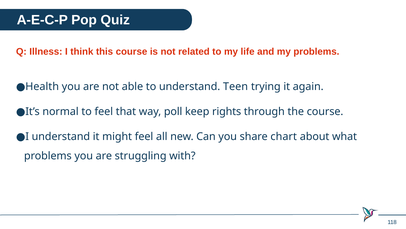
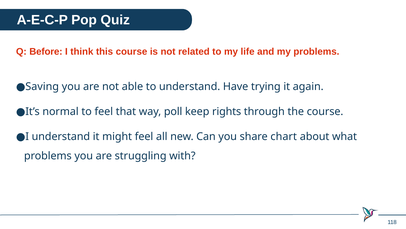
Illness: Illness -> Before
Health: Health -> Saving
Teen: Teen -> Have
